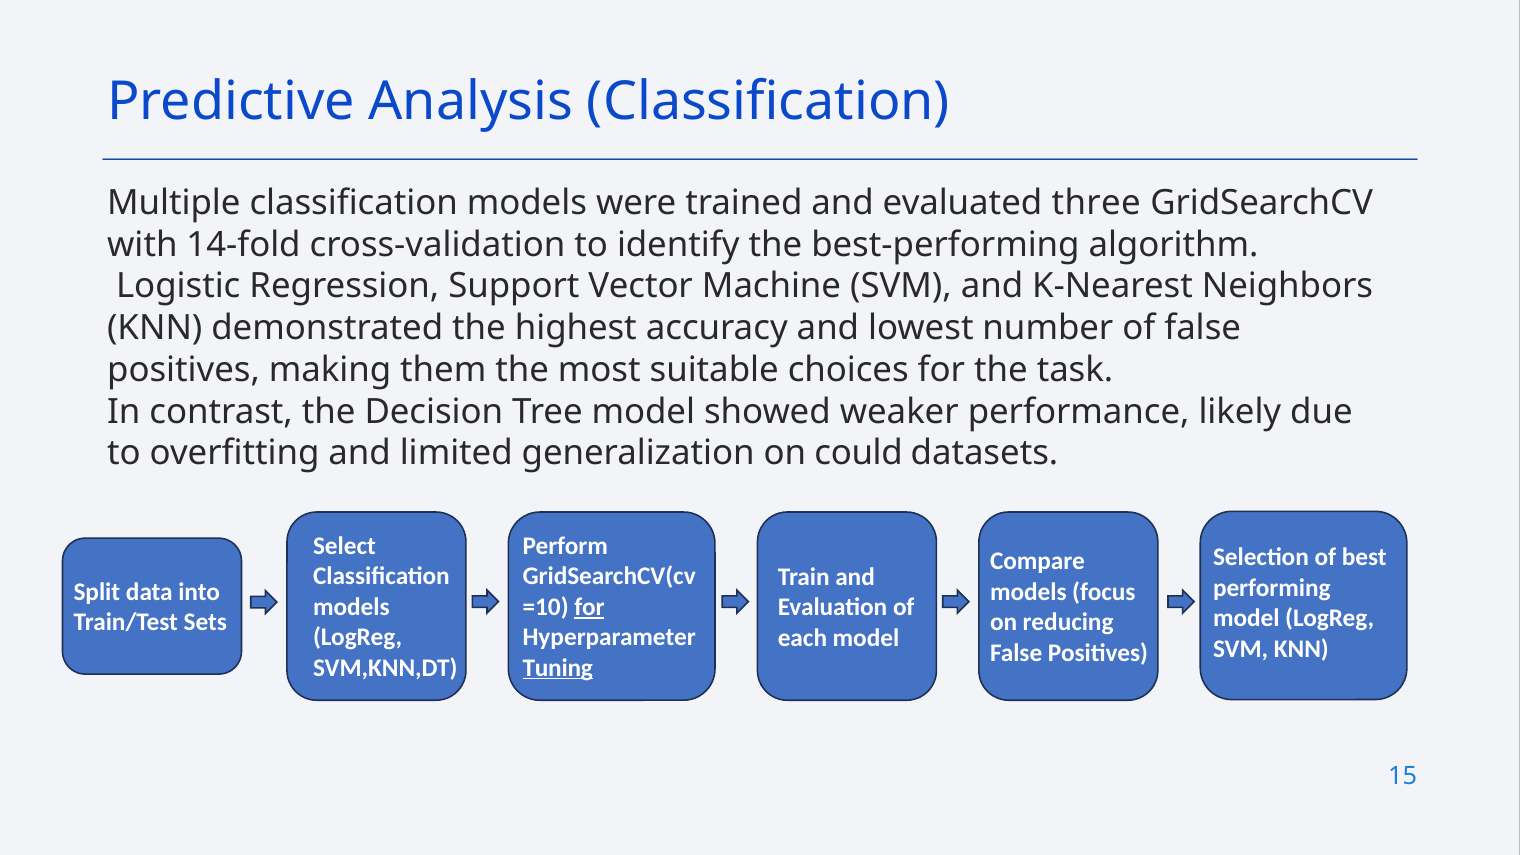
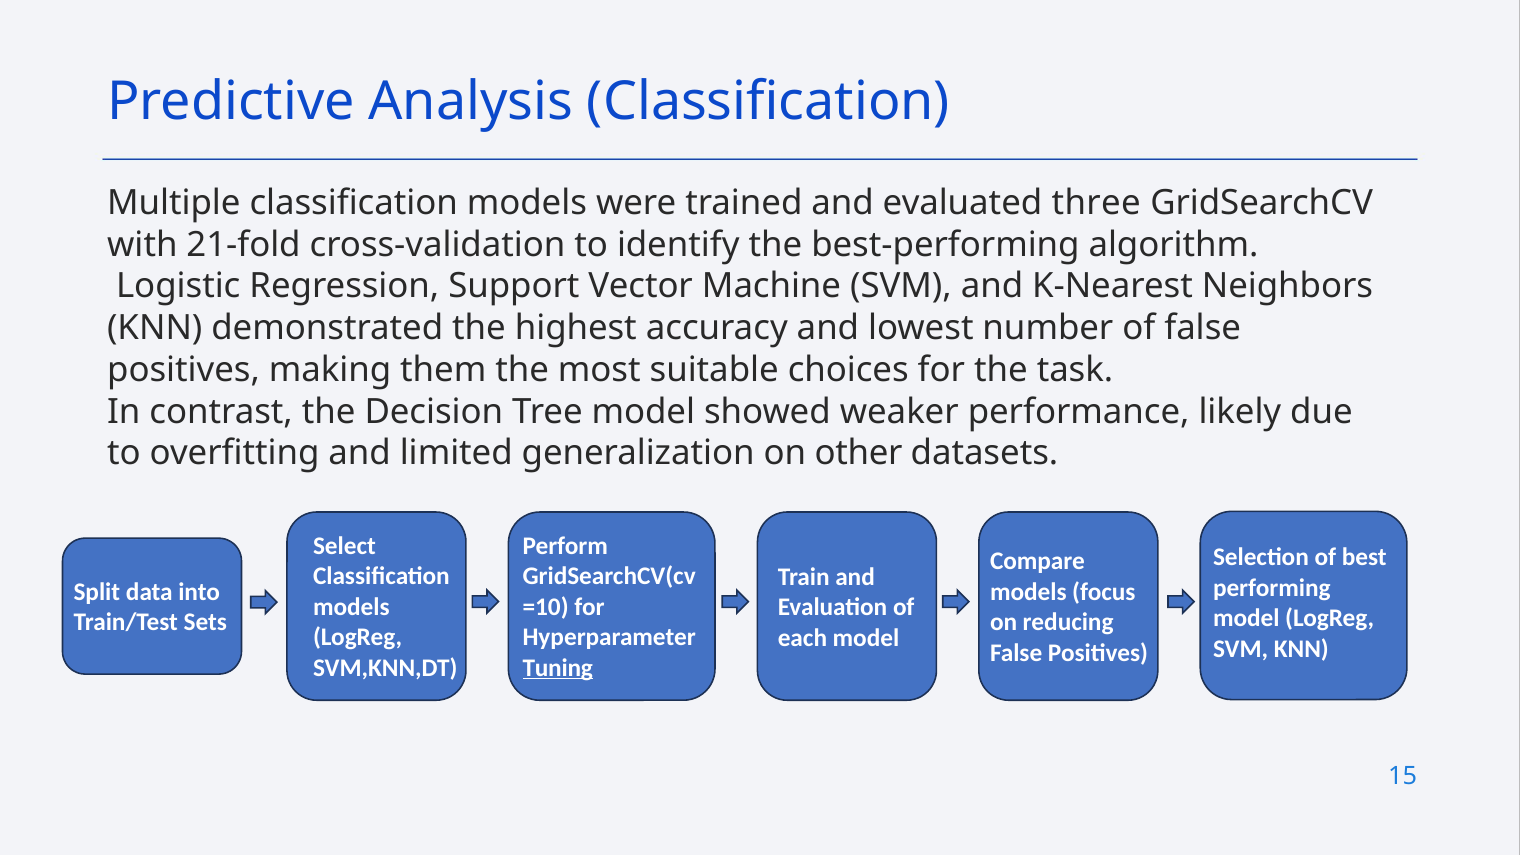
14-fold: 14-fold -> 21-fold
could: could -> other
for at (589, 607) underline: present -> none
